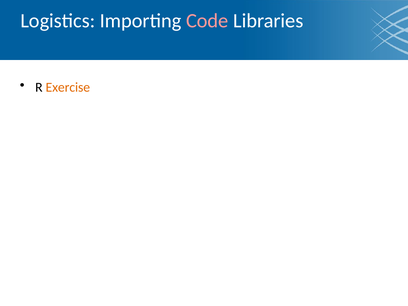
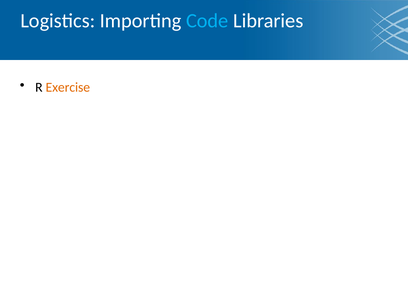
Code colour: pink -> light blue
